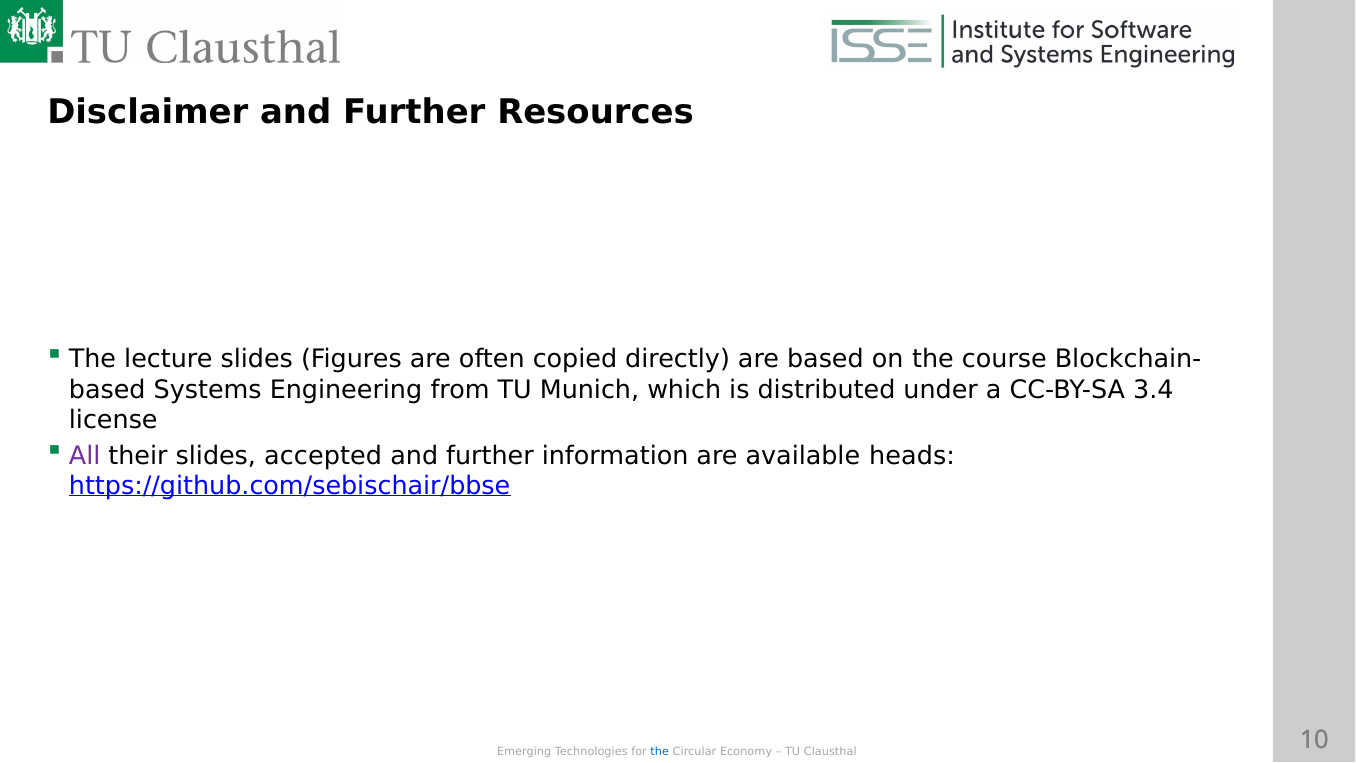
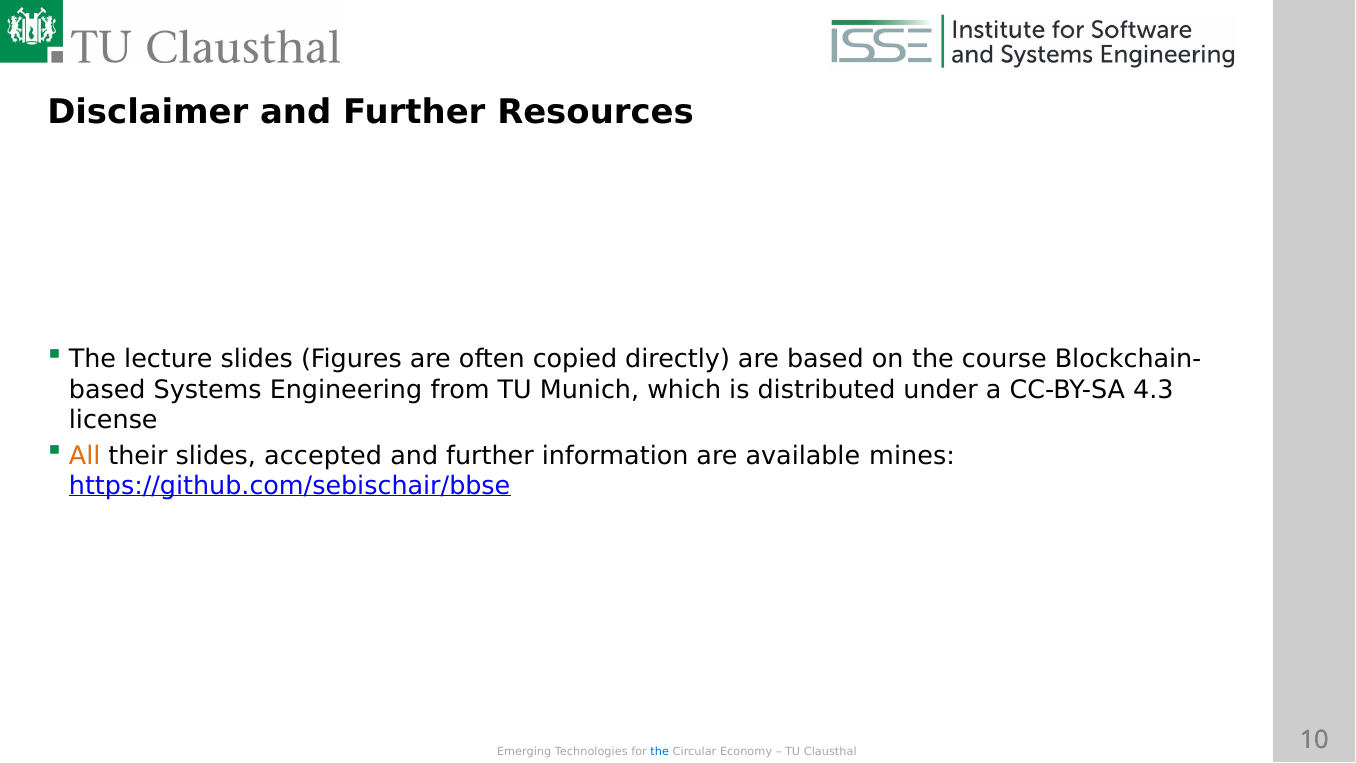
3.4: 3.4 -> 4.3
All colour: purple -> orange
heads: heads -> mines
